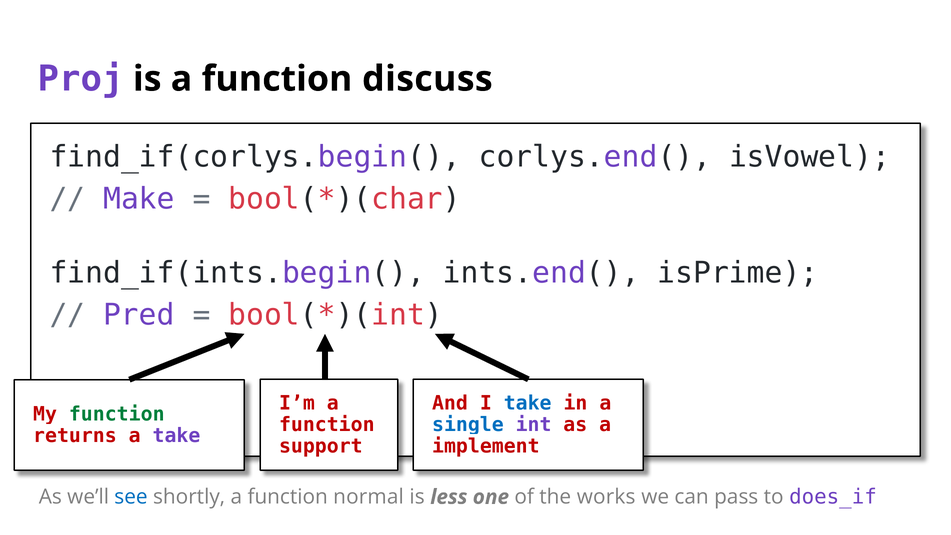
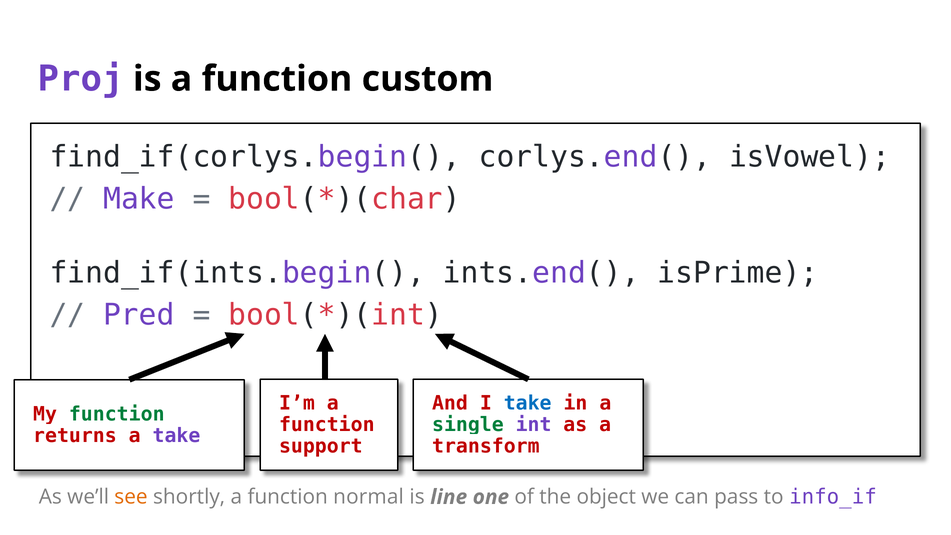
discuss: discuss -> custom
single colour: blue -> green
implement: implement -> transform
see colour: blue -> orange
less: less -> line
works: works -> object
does_if: does_if -> info_if
